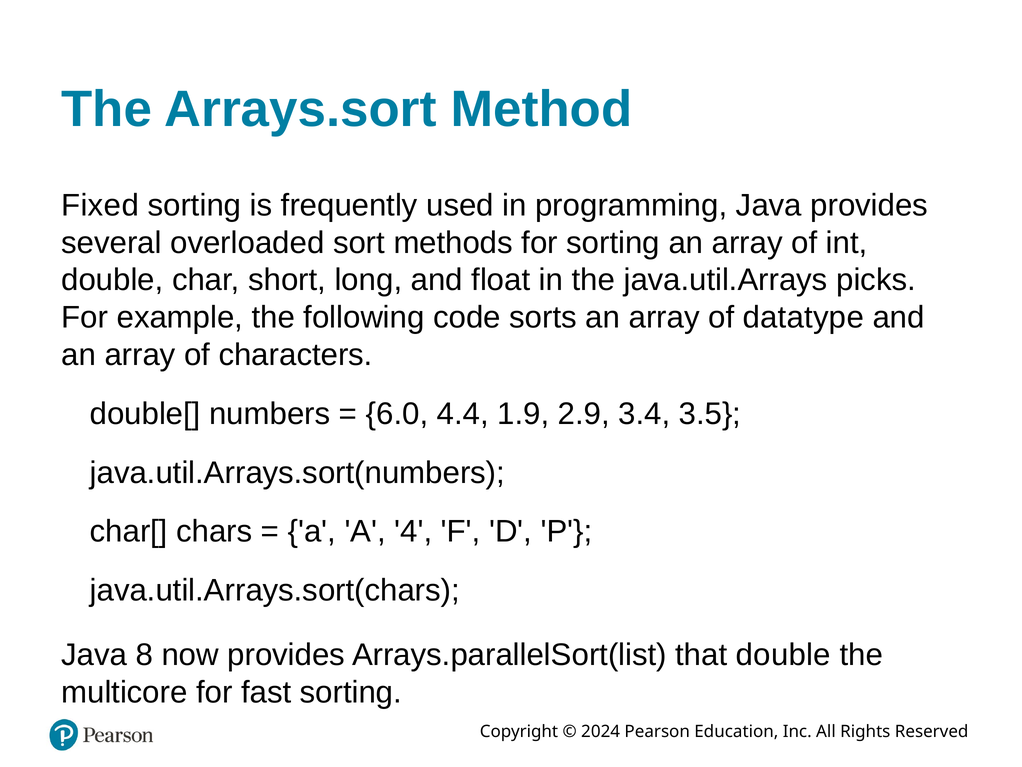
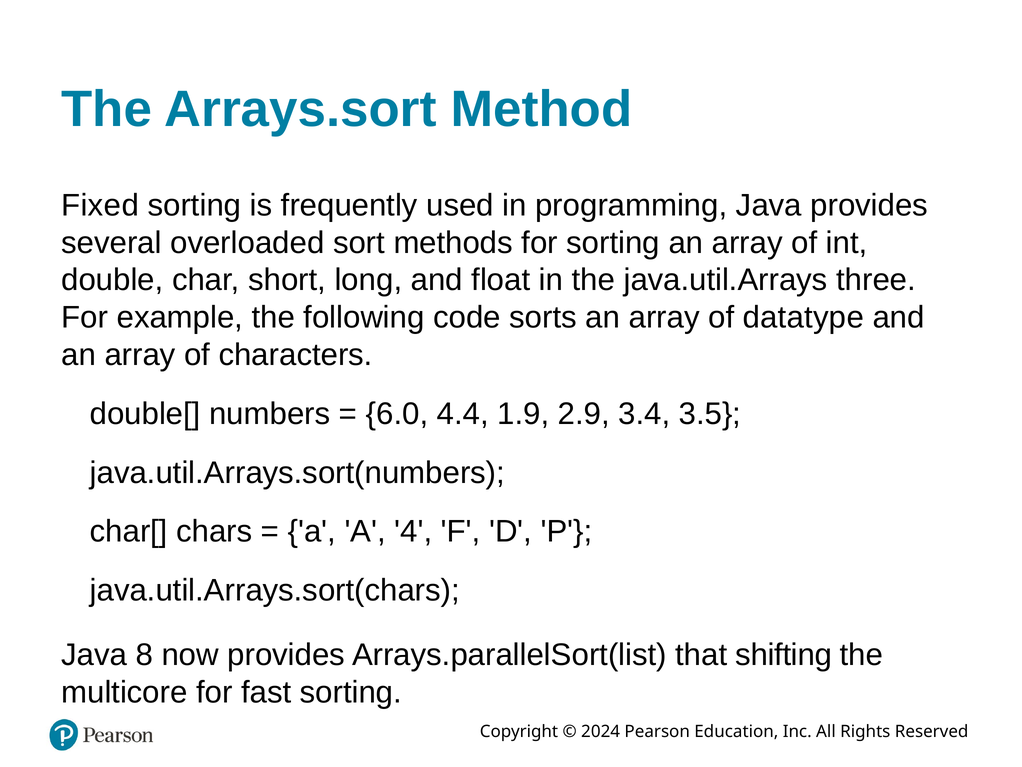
picks: picks -> three
that double: double -> shifting
